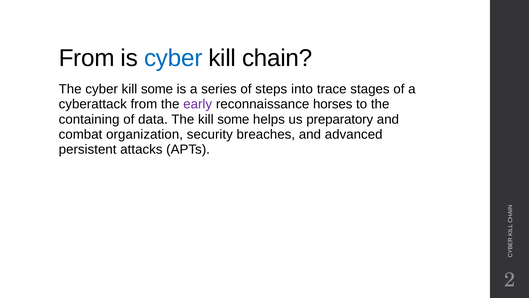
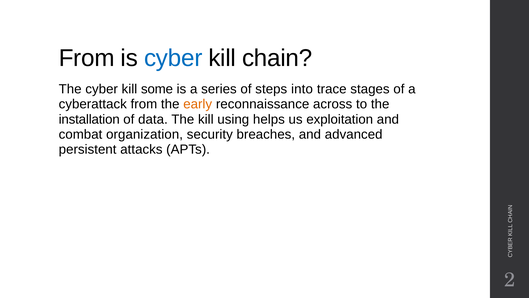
early colour: purple -> orange
horses: horses -> across
containing: containing -> installation
The kill some: some -> using
preparatory: preparatory -> exploitation
